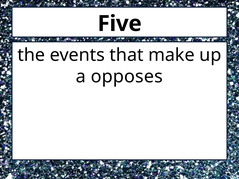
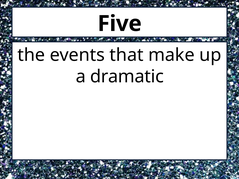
opposes: opposes -> dramatic
